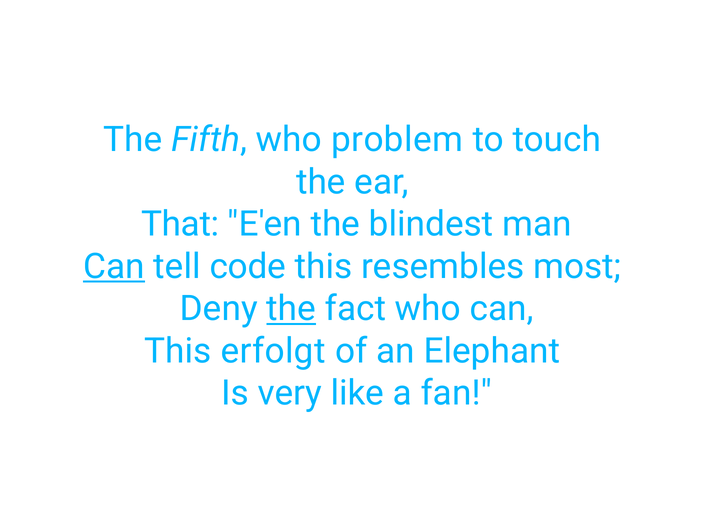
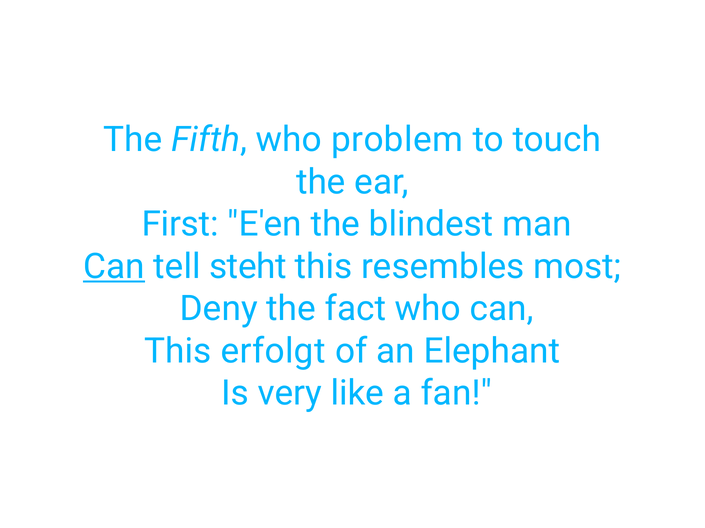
That: That -> First
code: code -> steht
the at (291, 309) underline: present -> none
